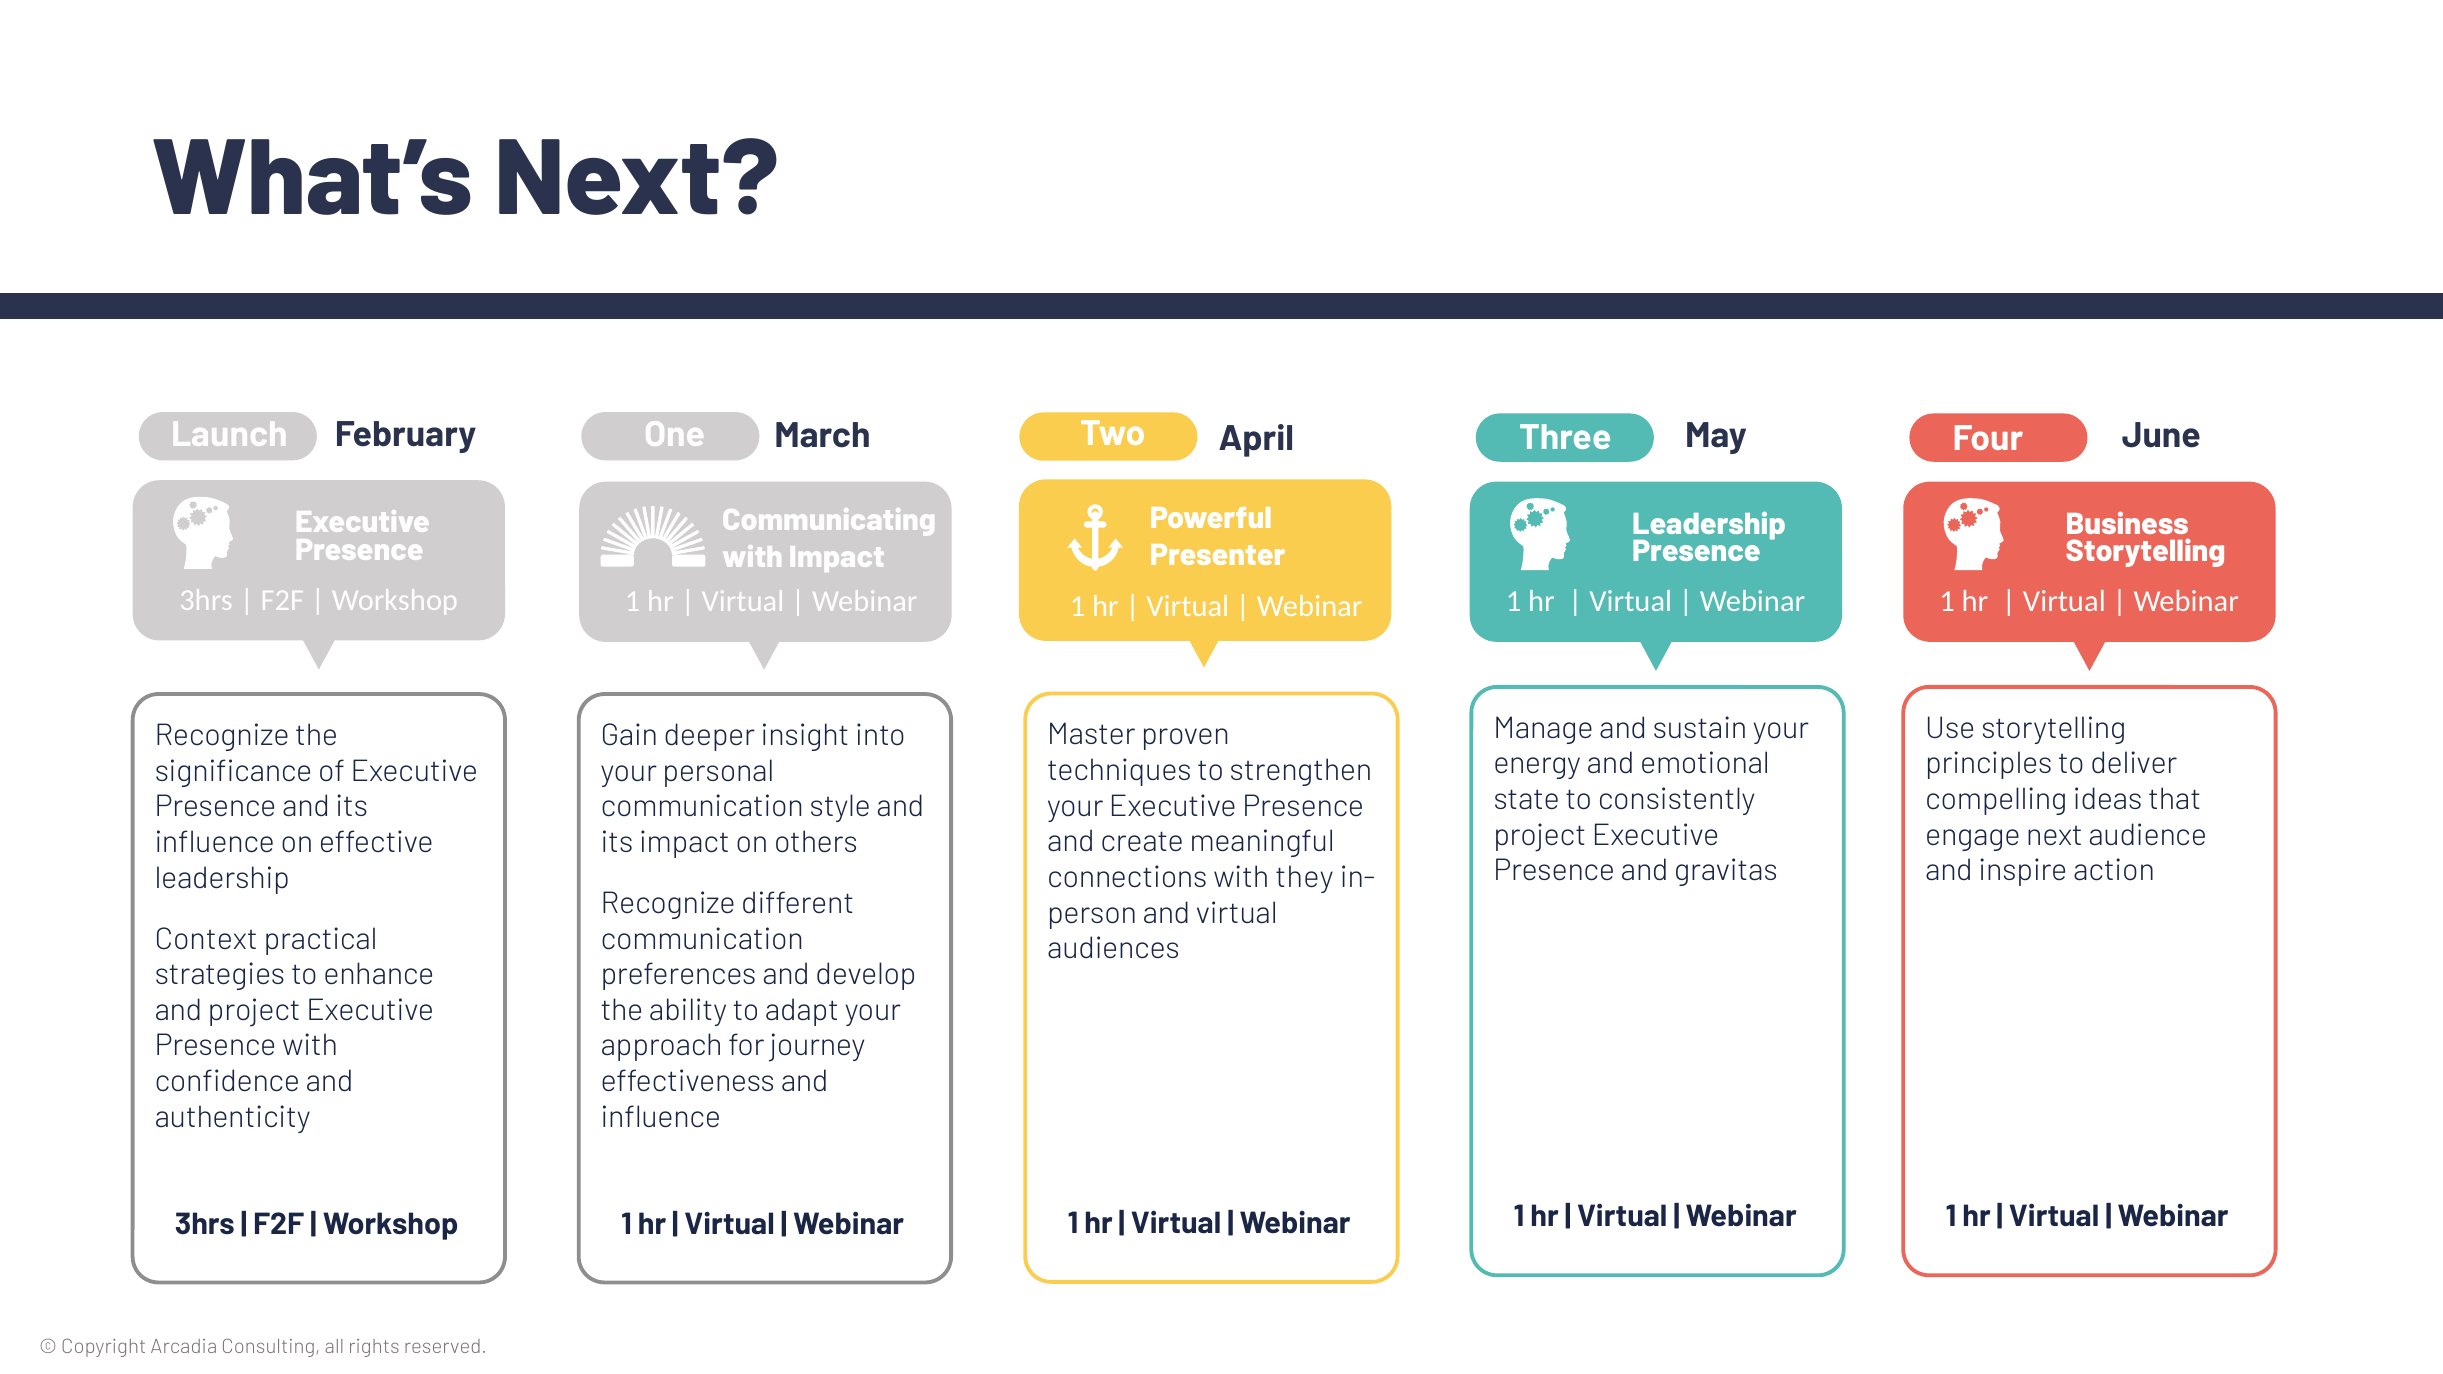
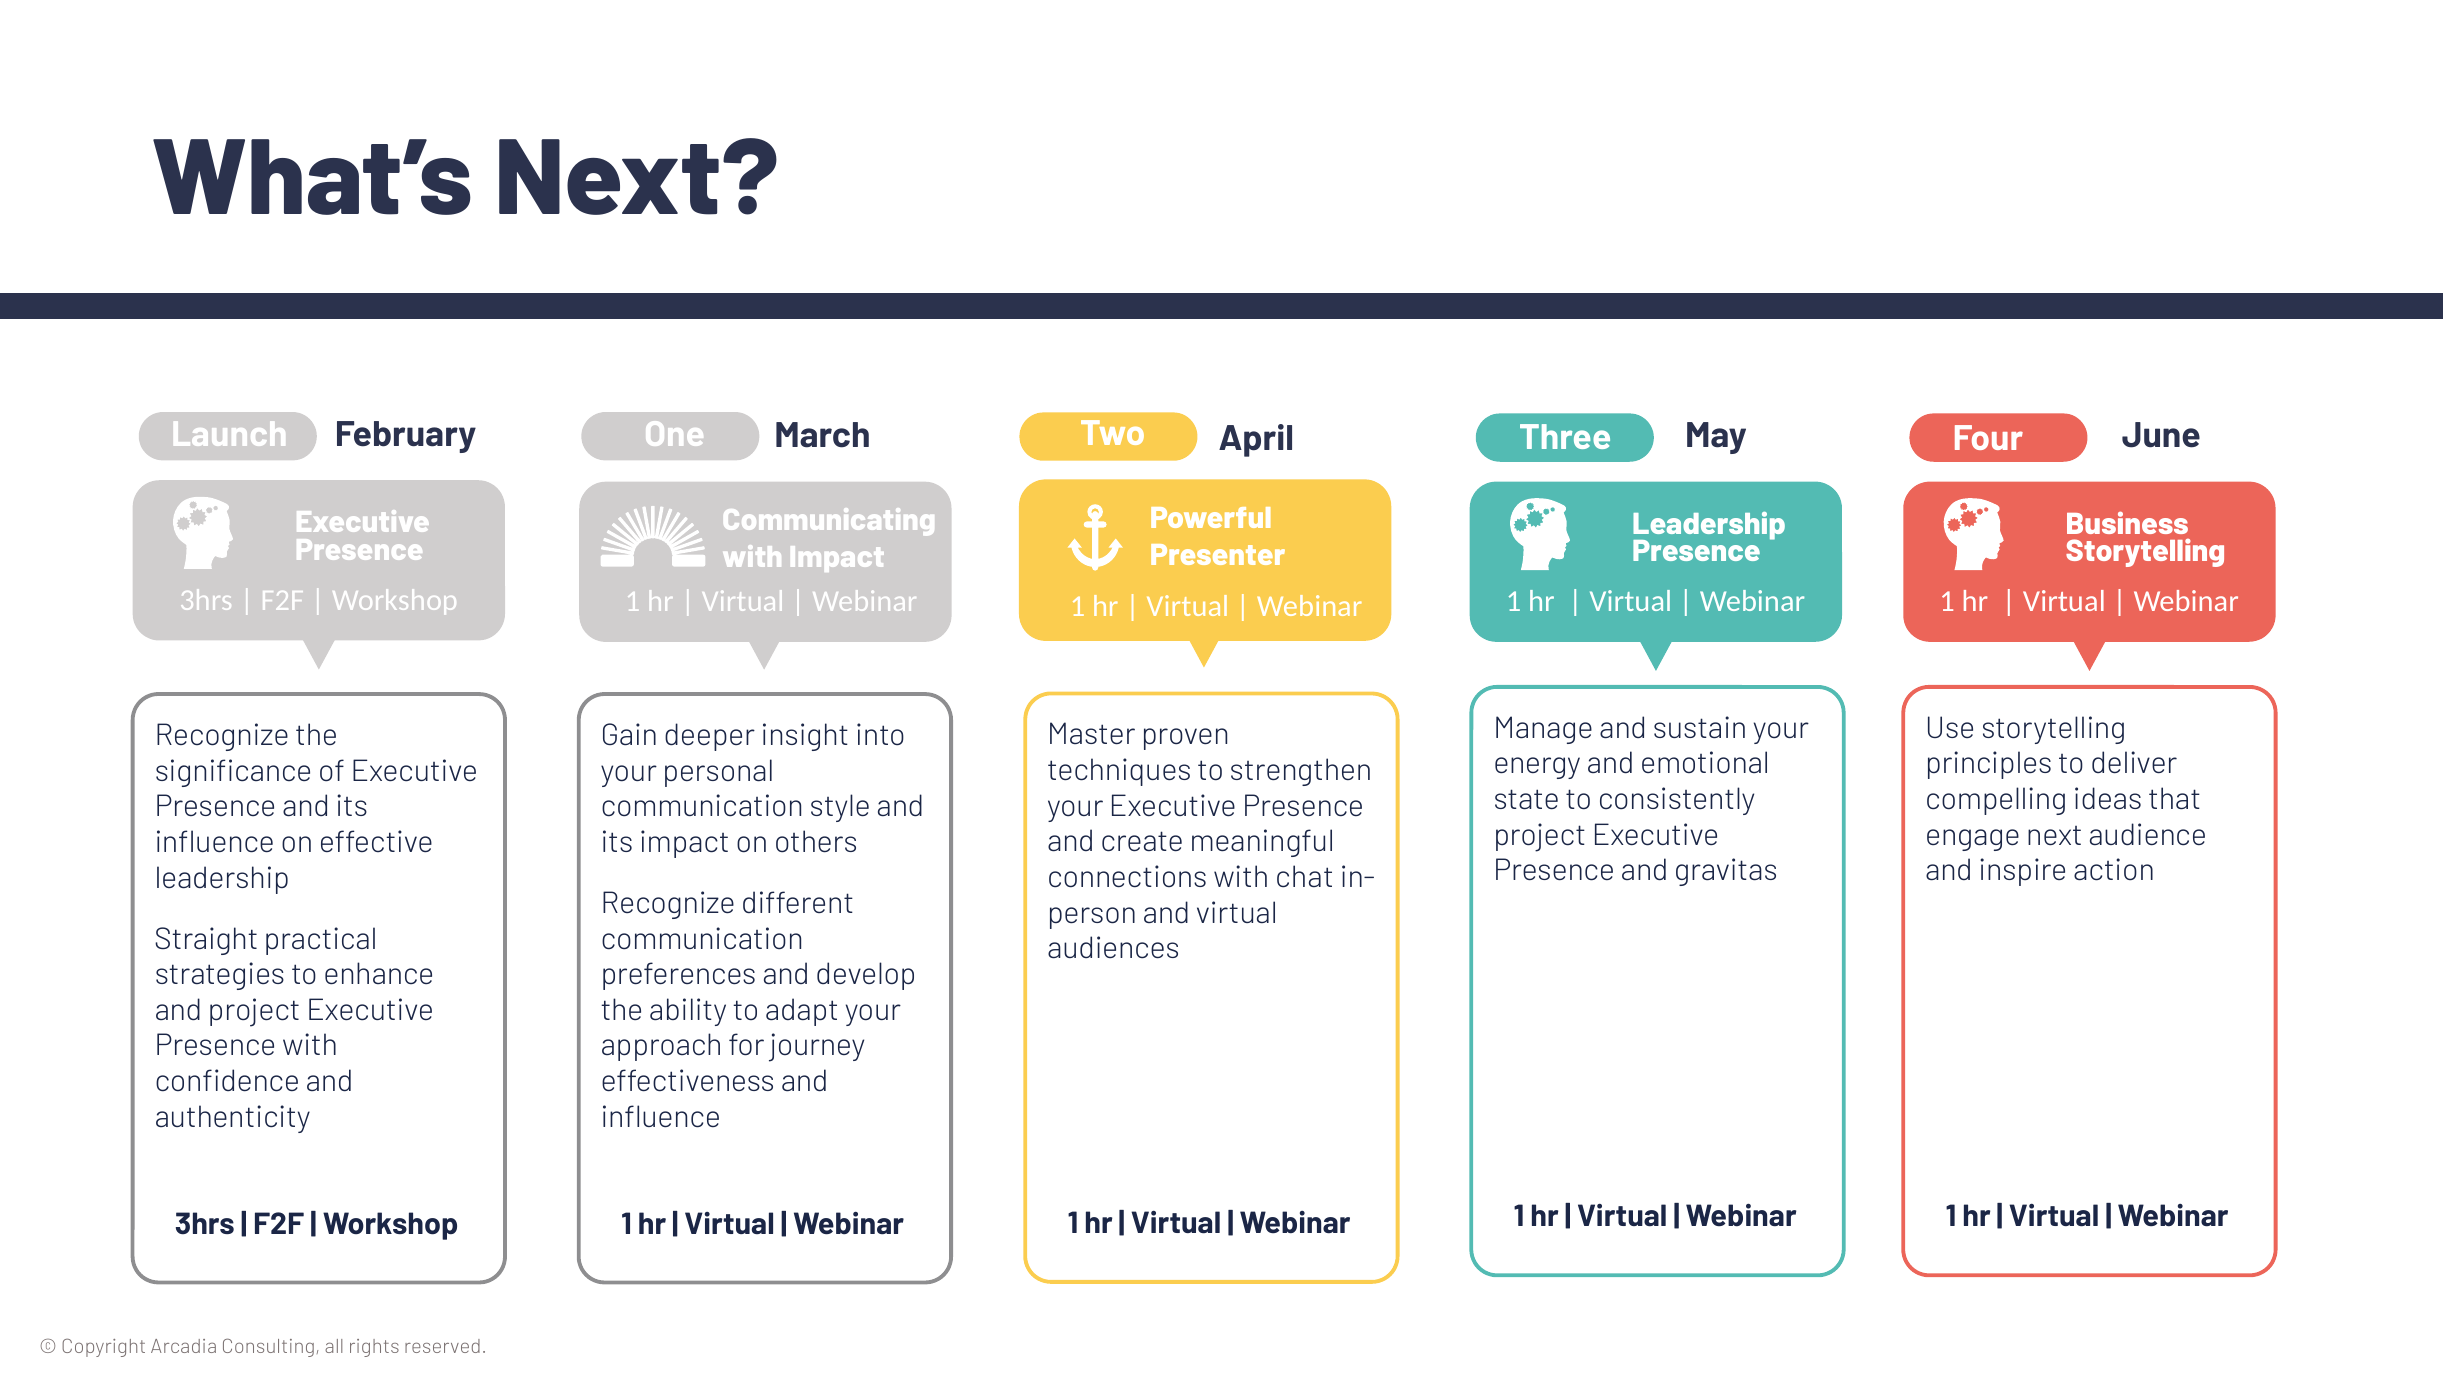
they: they -> chat
Context: Context -> Straight
